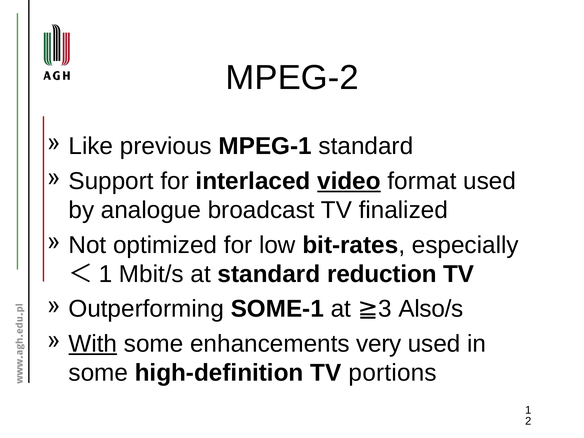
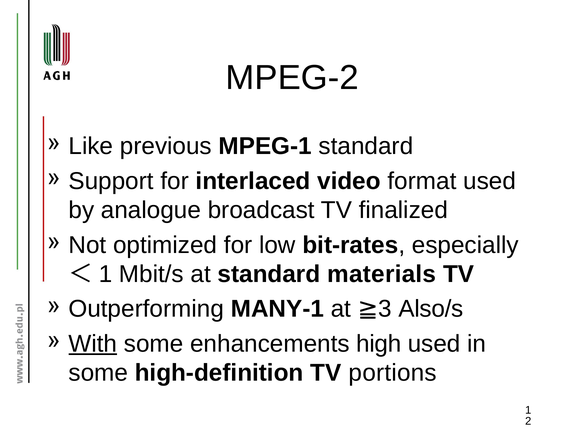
video underline: present -> none
reduction: reduction -> materials
SOME-1: SOME-1 -> MANY-1
very: very -> high
